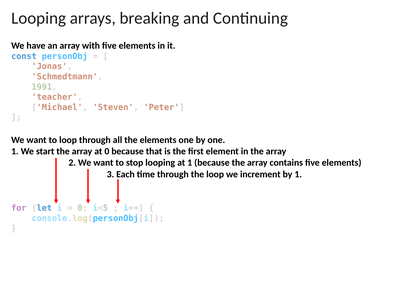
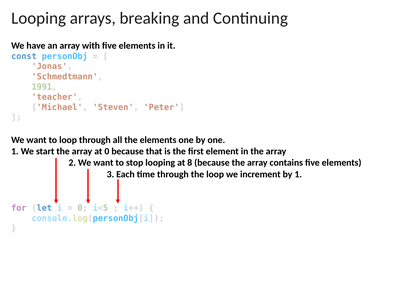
at 1: 1 -> 8
